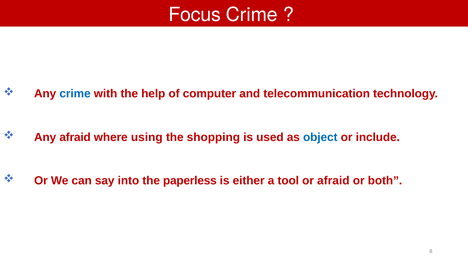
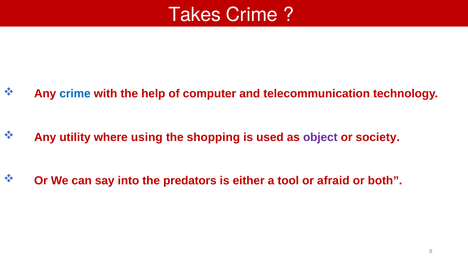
Focus: Focus -> Takes
Any afraid: afraid -> utility
object colour: blue -> purple
include: include -> society
paperless: paperless -> predators
